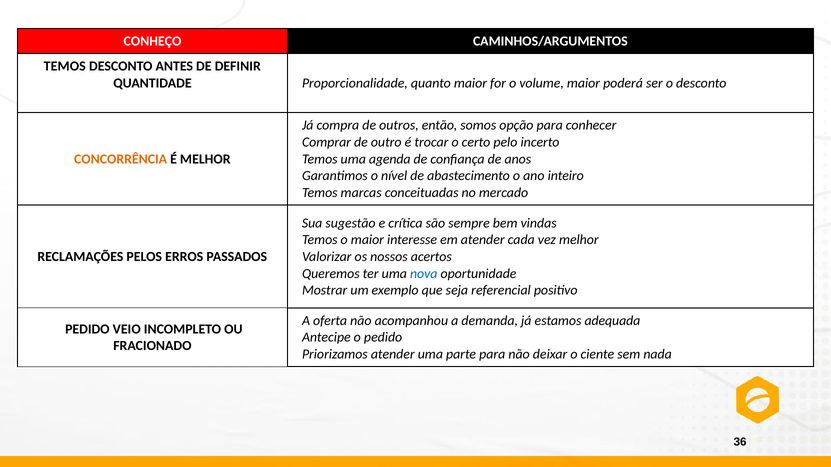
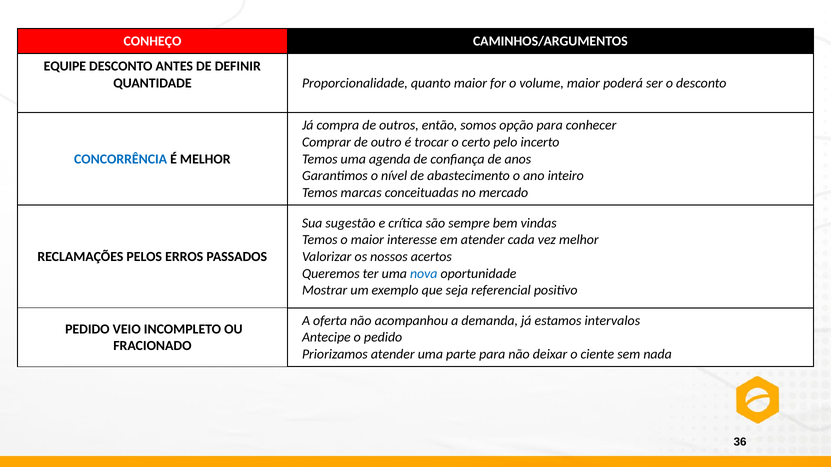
TEMOS: TEMOS -> EQUIPE
CONCORRÊNCIA colour: orange -> blue
adequada: adequada -> intervalos
